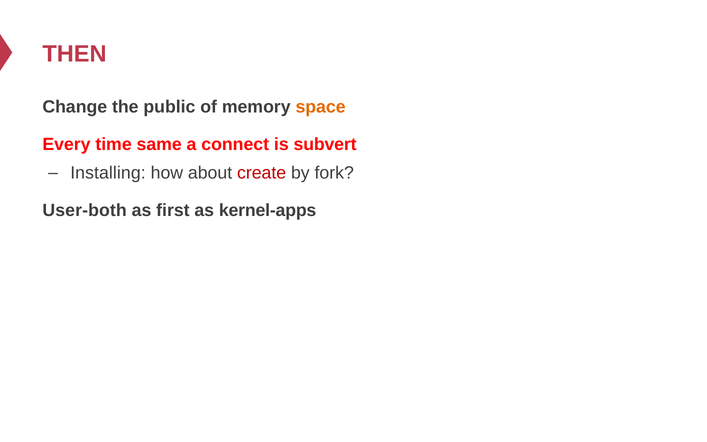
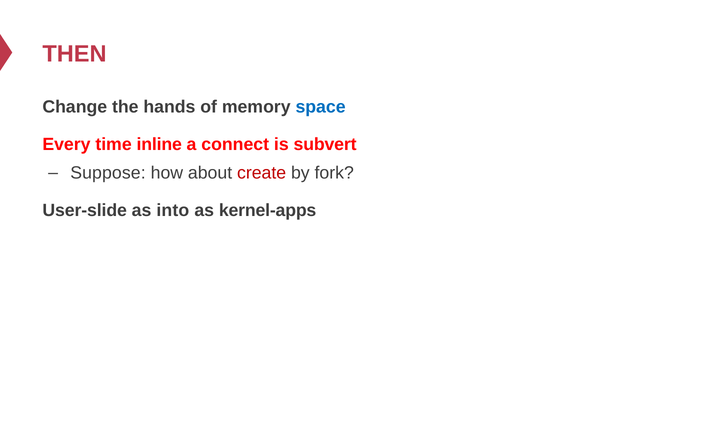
public: public -> hands
space colour: orange -> blue
same: same -> inline
Installing: Installing -> Suppose
User-both: User-both -> User-slide
first: first -> into
